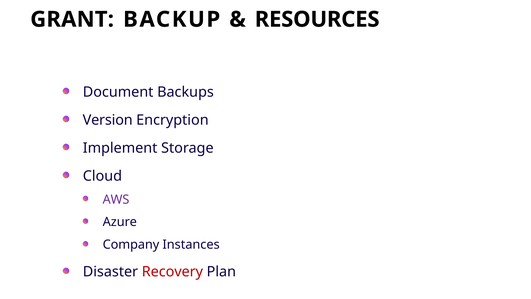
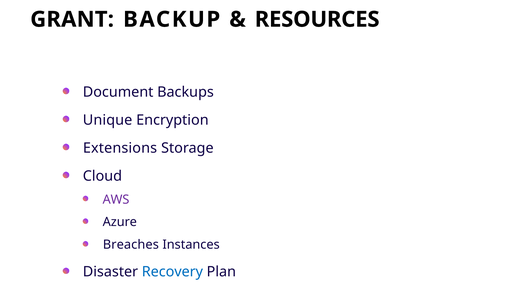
Version: Version -> Unique
Implement: Implement -> Extensions
Company: Company -> Breaches
Recovery colour: red -> blue
